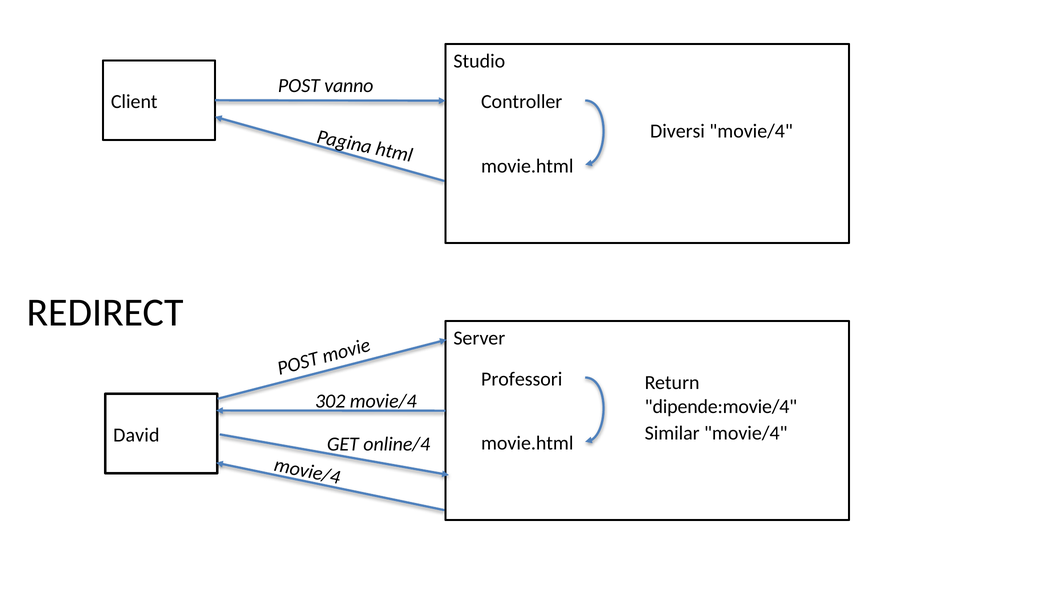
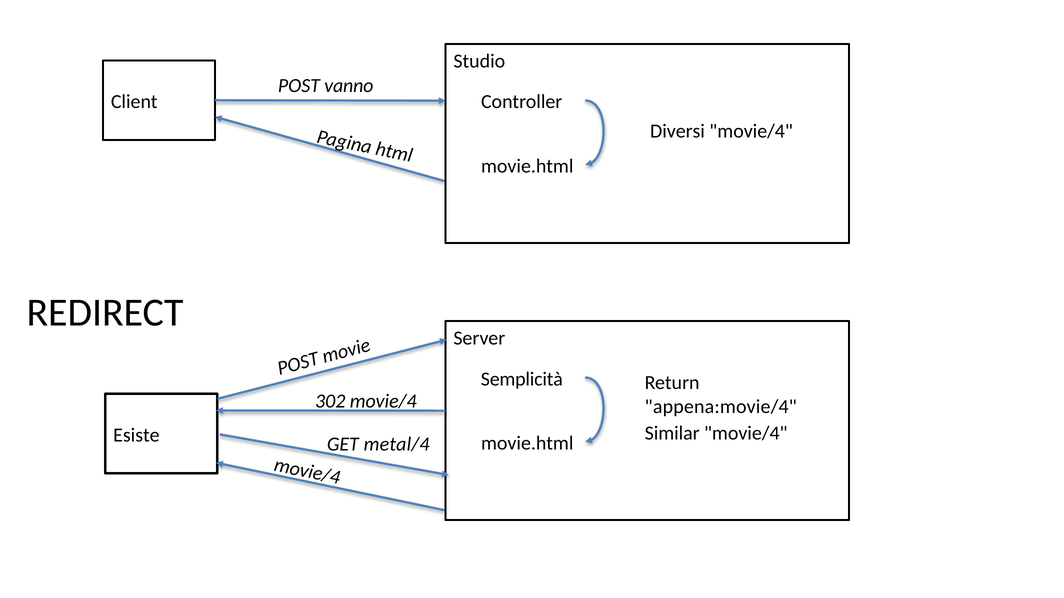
Professori: Professori -> Semplicità
dipende:movie/4: dipende:movie/4 -> appena:movie/4
David: David -> Esiste
online/4: online/4 -> metal/4
